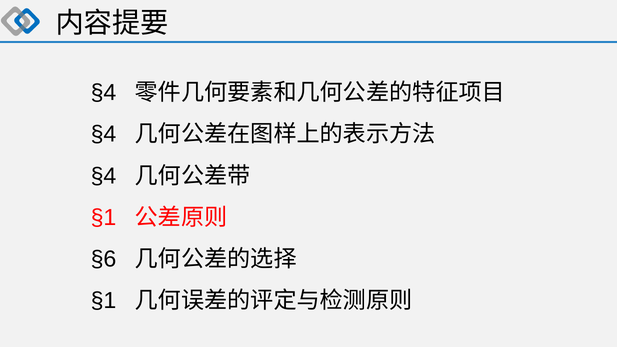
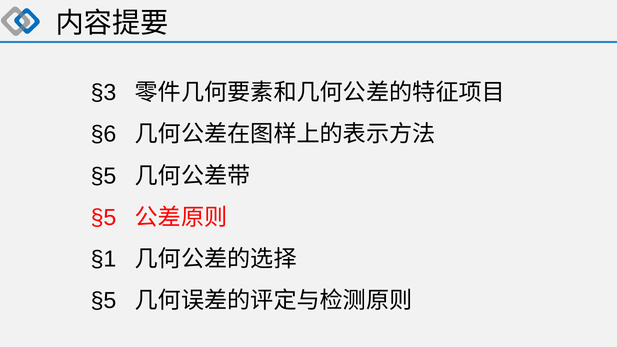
§4 at (103, 93): §4 -> §3
§4 at (103, 134): §4 -> §6
§4 at (103, 176): §4 -> §5
§1 at (103, 218): §1 -> §5
§6: §6 -> §1
§1 at (103, 301): §1 -> §5
